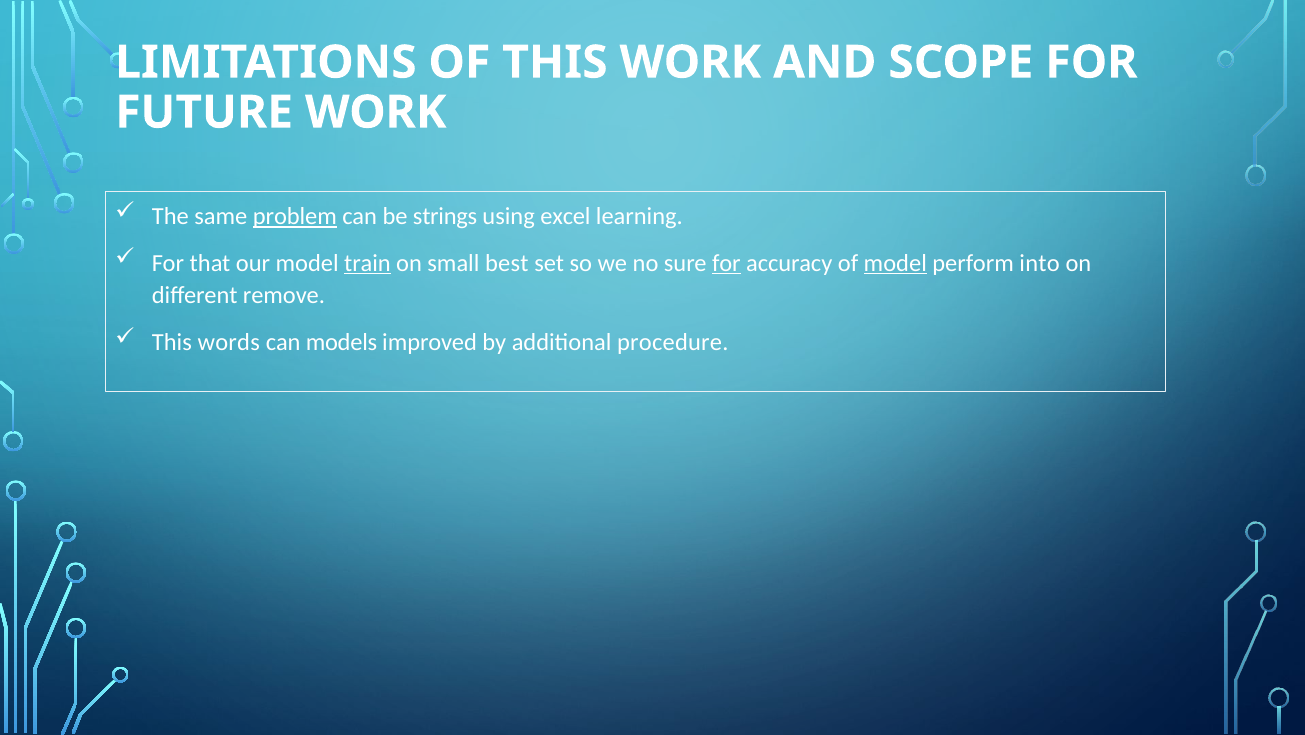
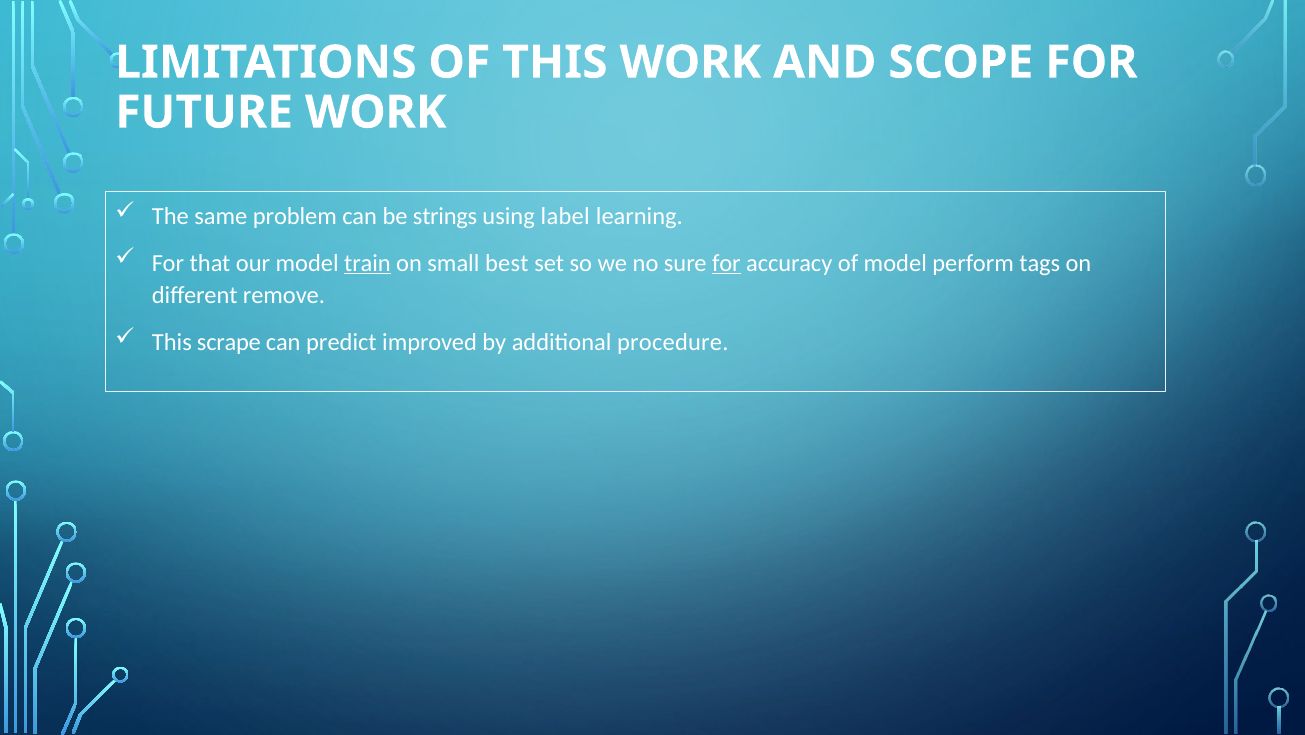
problem underline: present -> none
excel: excel -> label
model at (895, 263) underline: present -> none
into: into -> tags
words: words -> scrape
models: models -> predict
